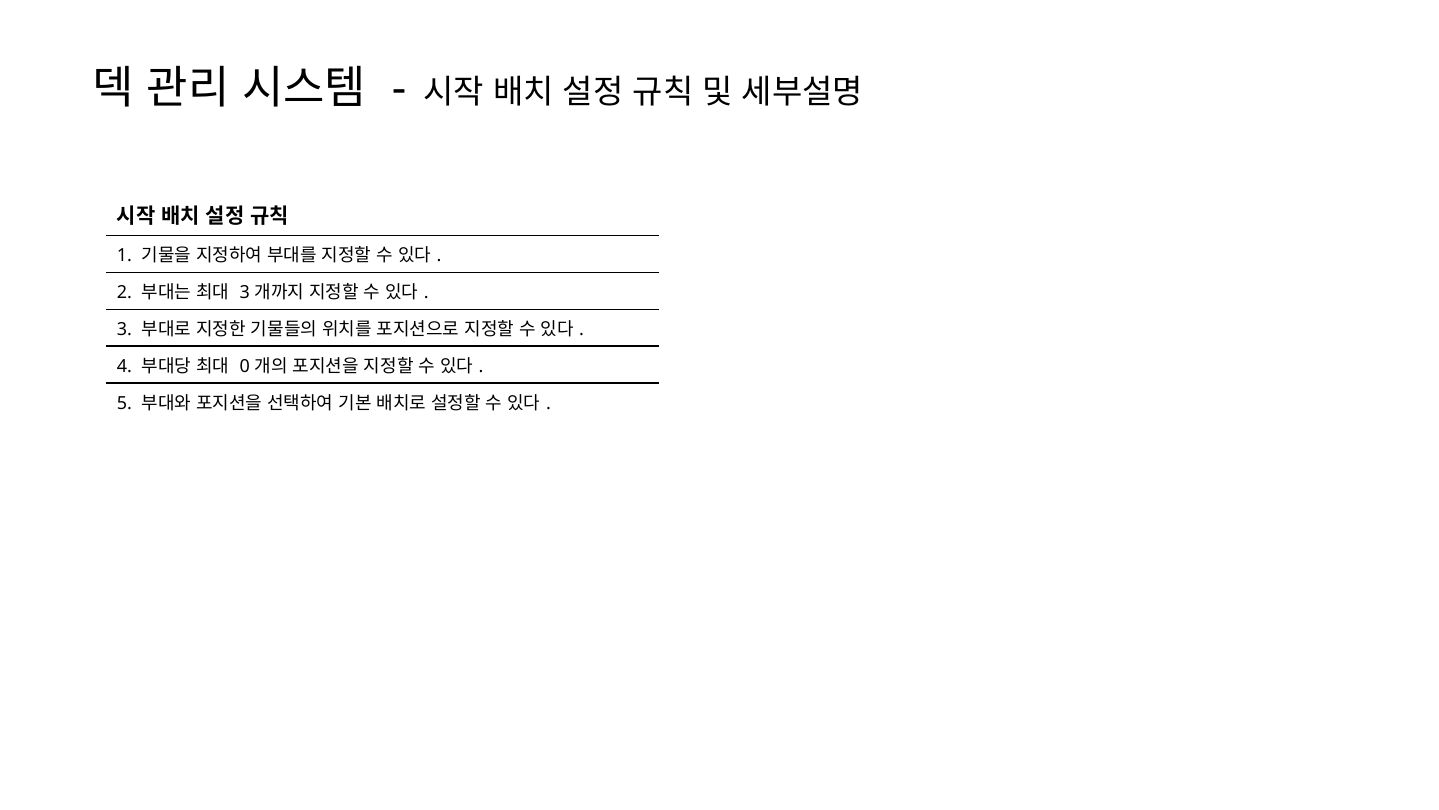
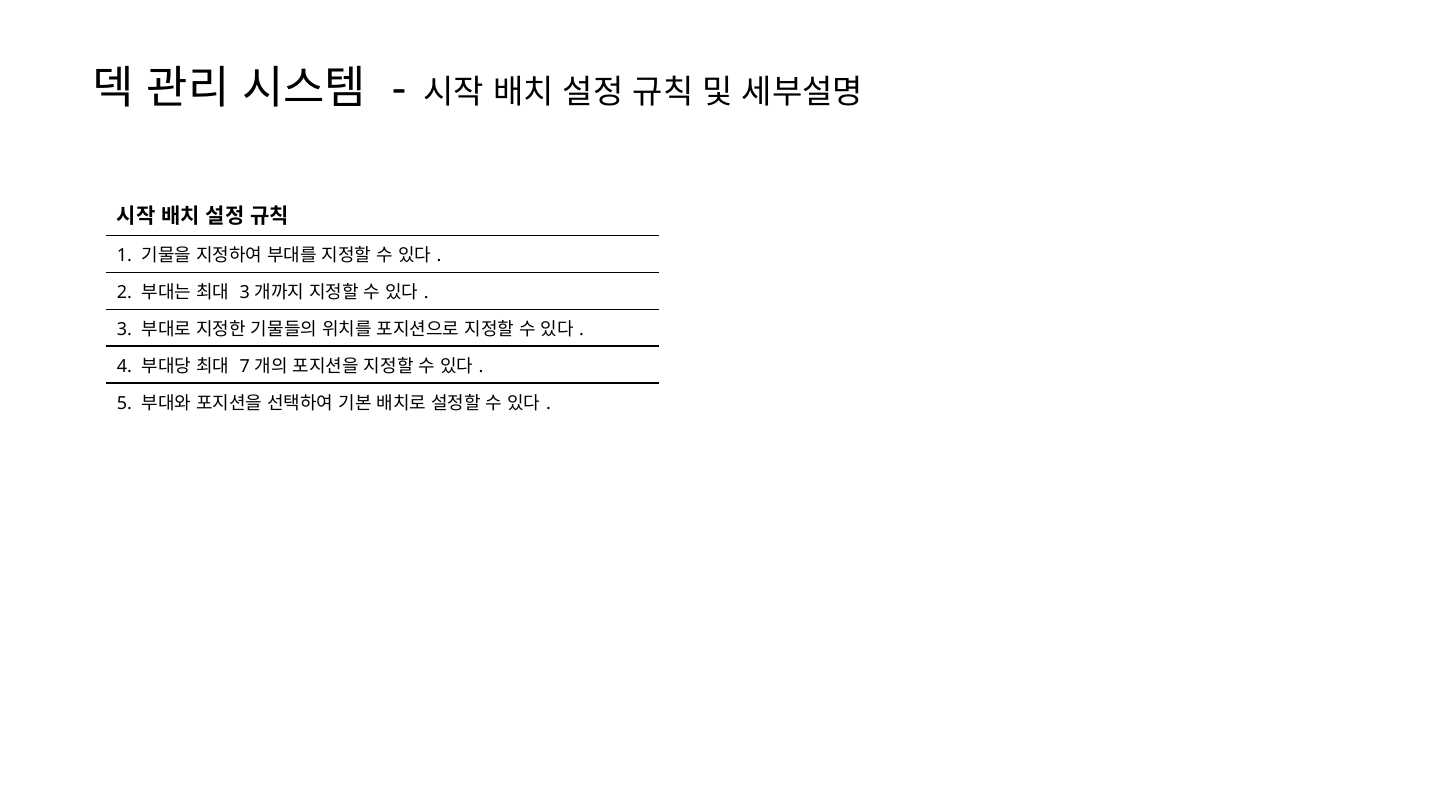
0: 0 -> 7
